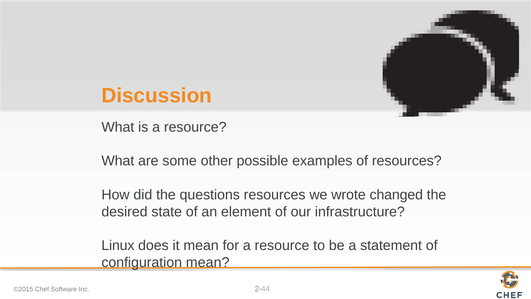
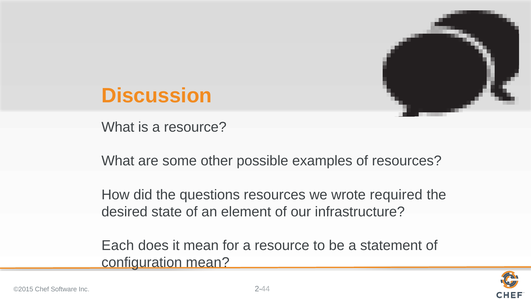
changed: changed -> required
Linux: Linux -> Each
